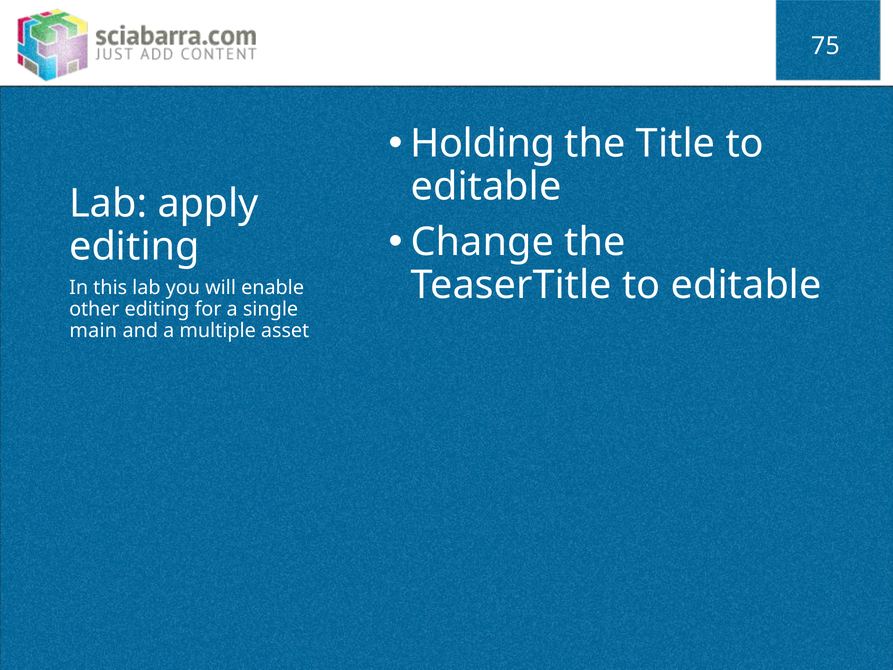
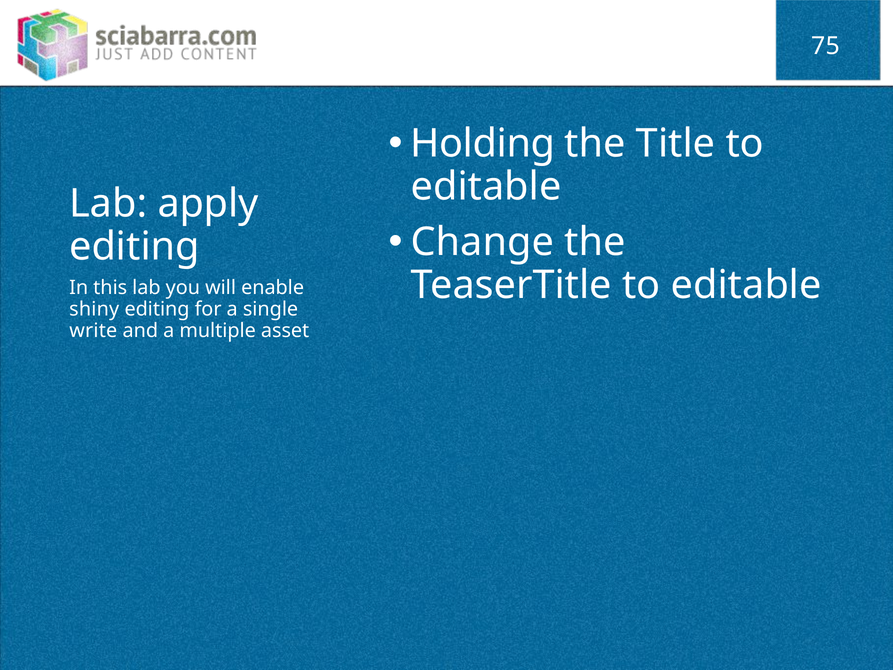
other: other -> shiny
main: main -> write
